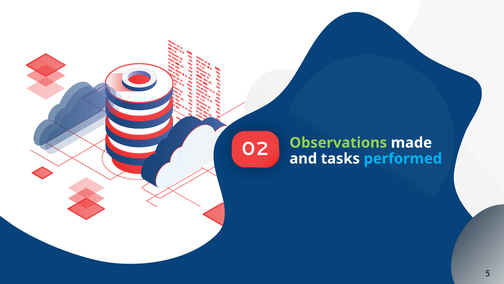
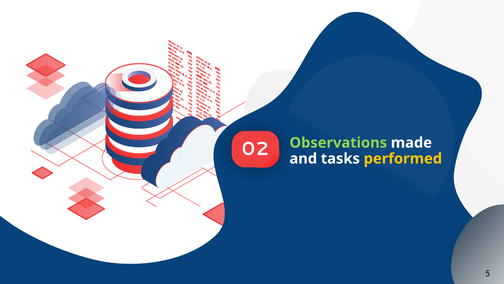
performed colour: light blue -> yellow
